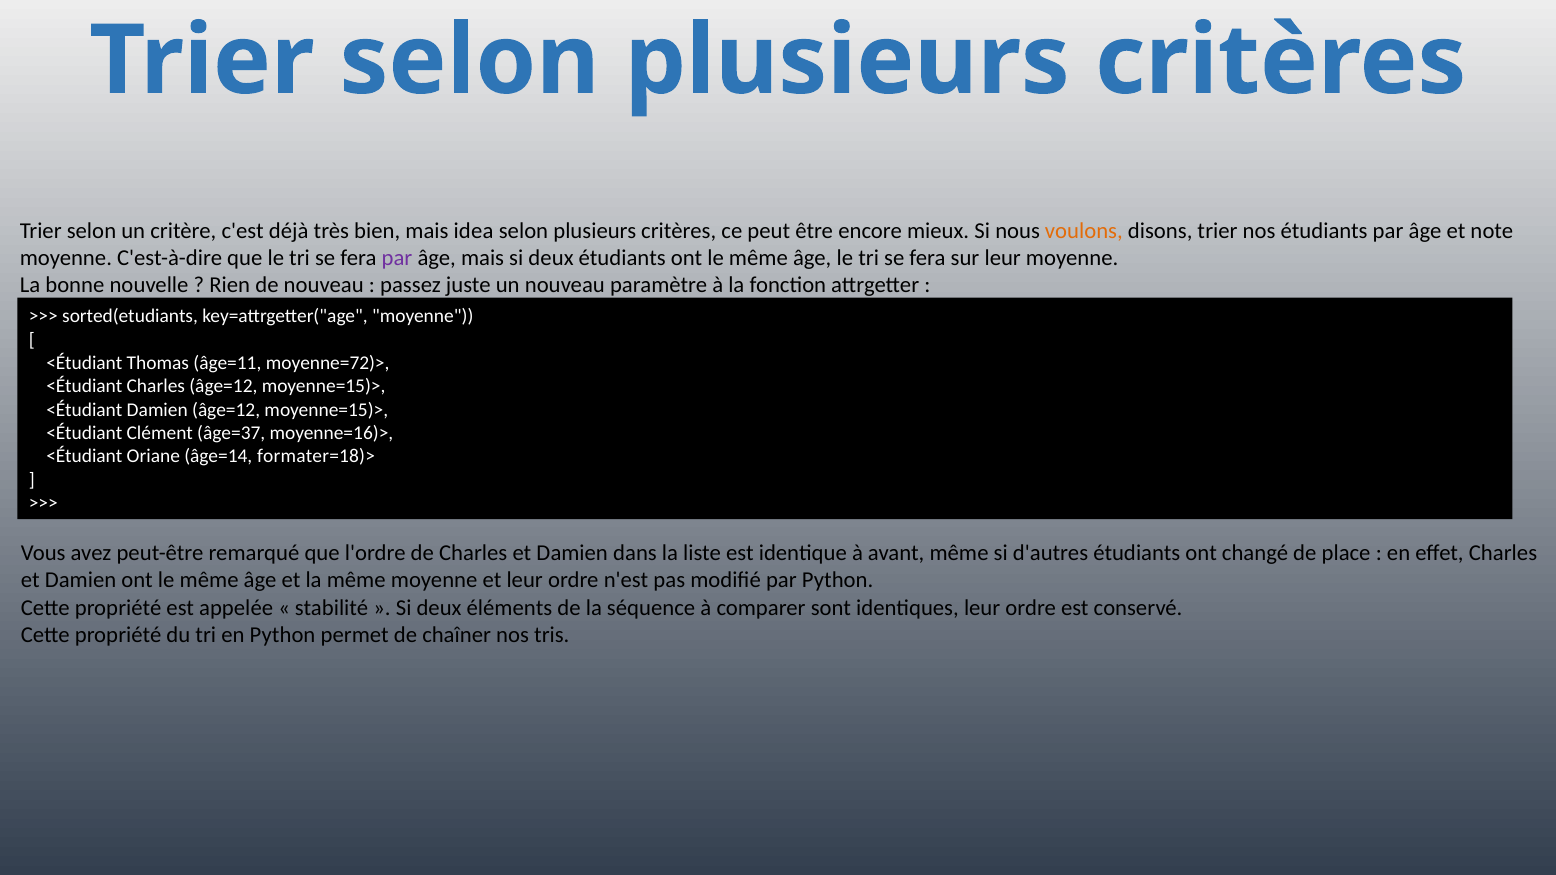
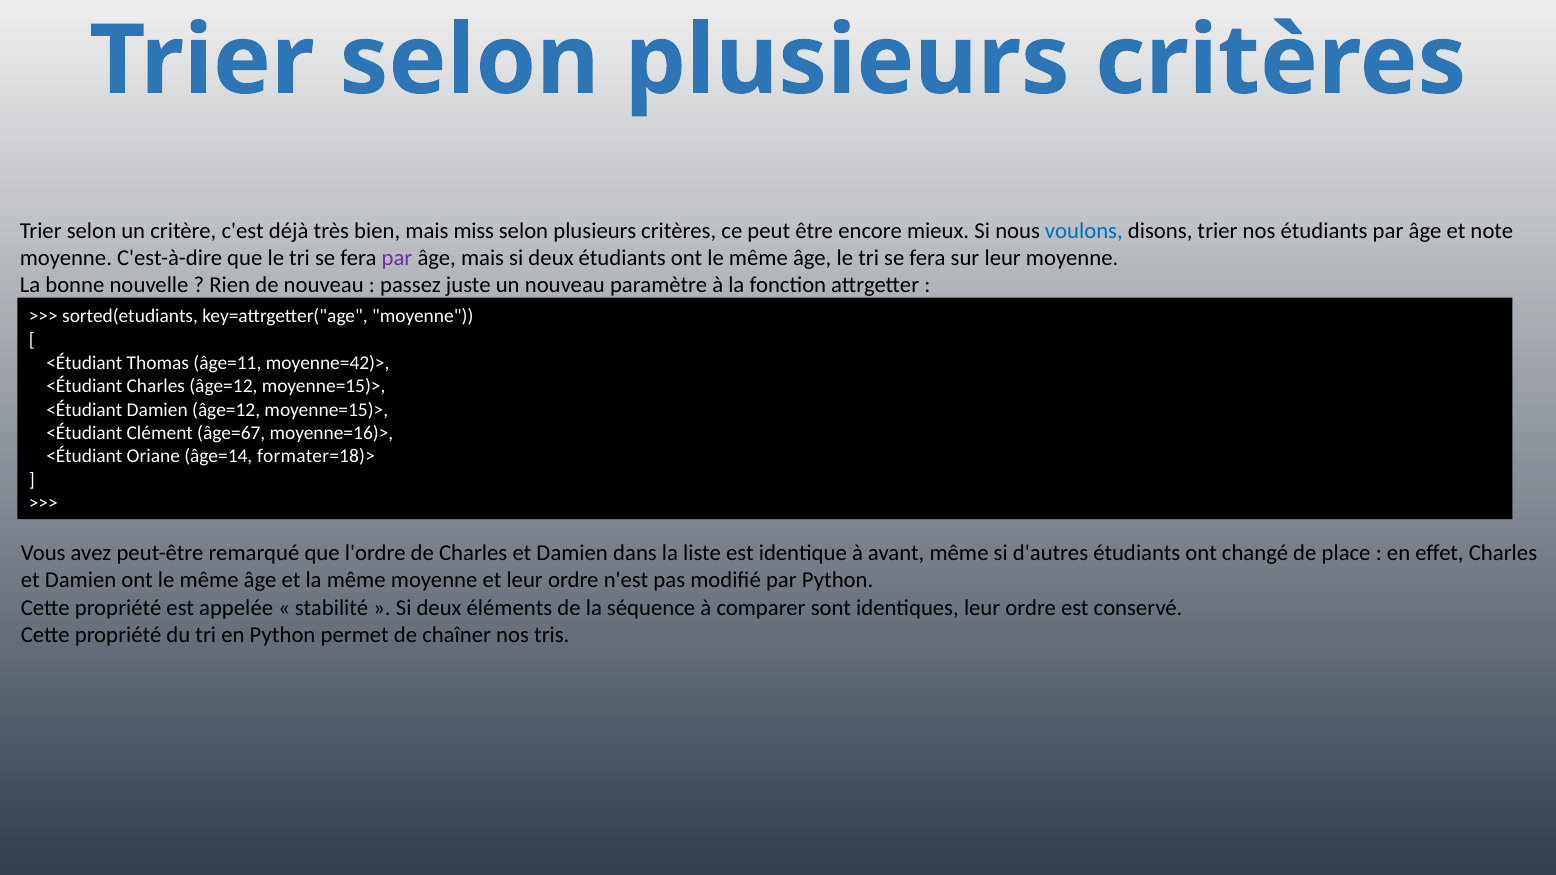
idea: idea -> miss
voulons colour: orange -> blue
moyenne=72)>: moyenne=72)> -> moyenne=42)>
âge=37: âge=37 -> âge=67
